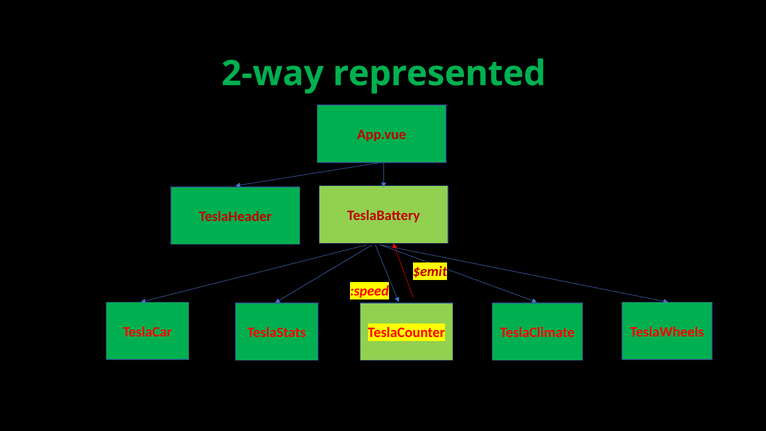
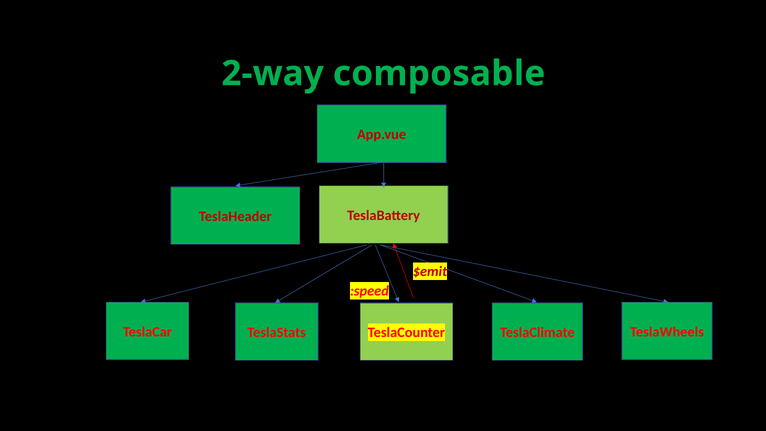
represented: represented -> composable
